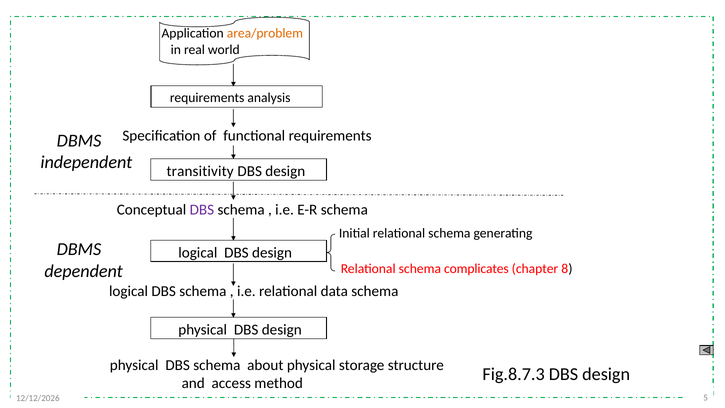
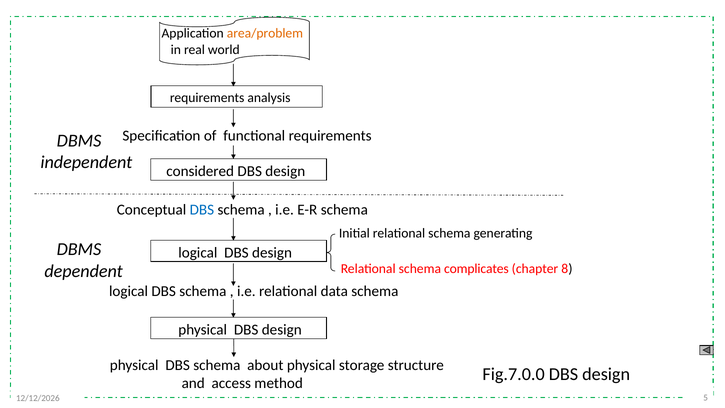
transitivity: transitivity -> considered
DBS at (202, 210) colour: purple -> blue
Fig.8.7.3: Fig.8.7.3 -> Fig.7.0.0
